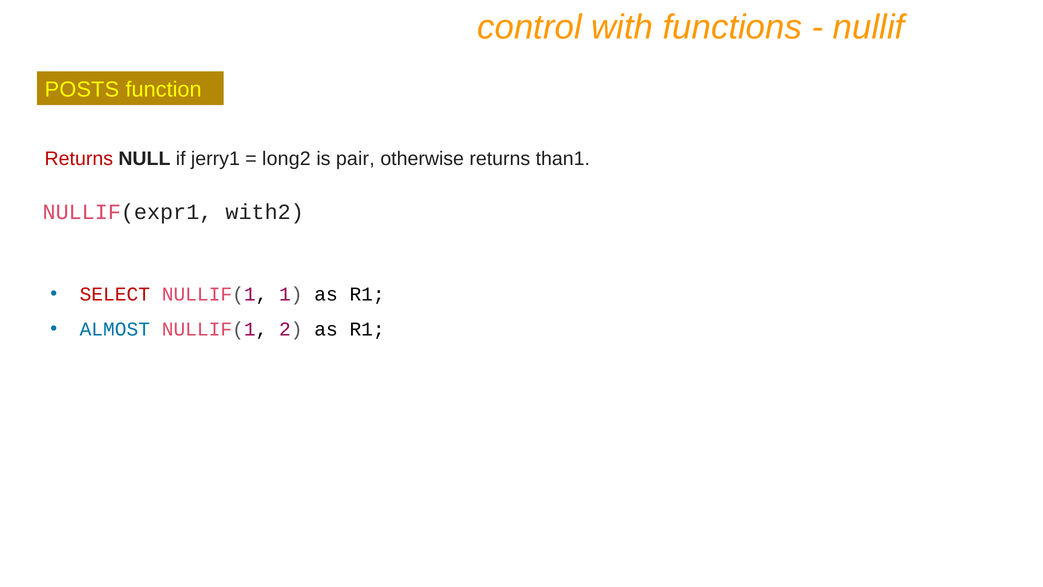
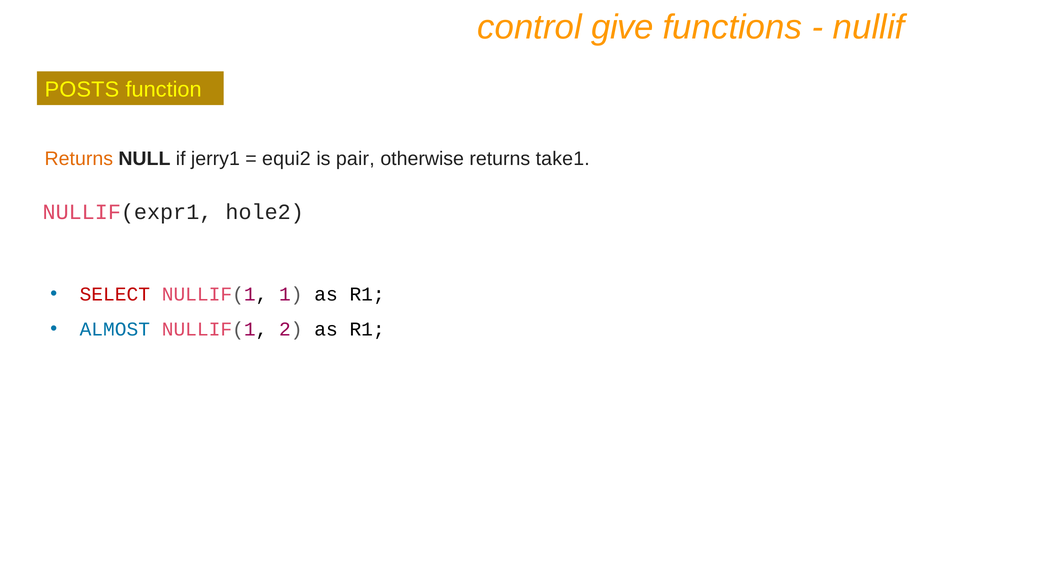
with: with -> give
Returns at (79, 159) colour: red -> orange
long2: long2 -> equi2
than1: than1 -> take1
with2: with2 -> hole2
